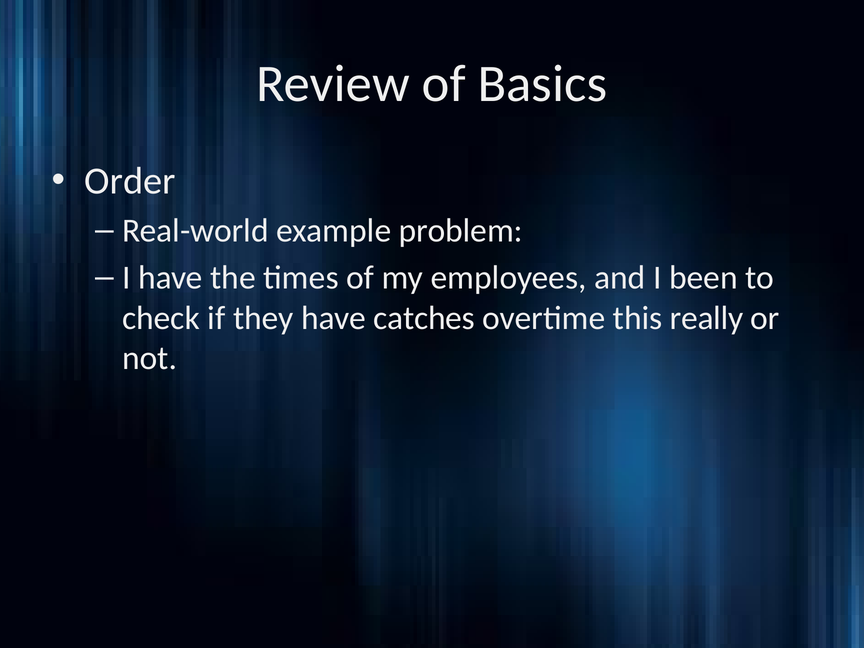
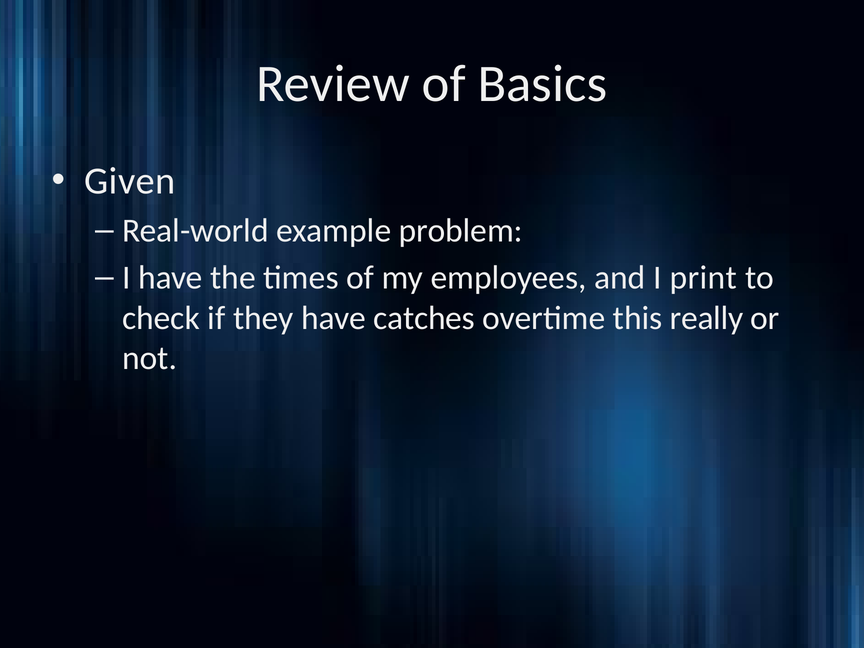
Order: Order -> Given
been: been -> print
